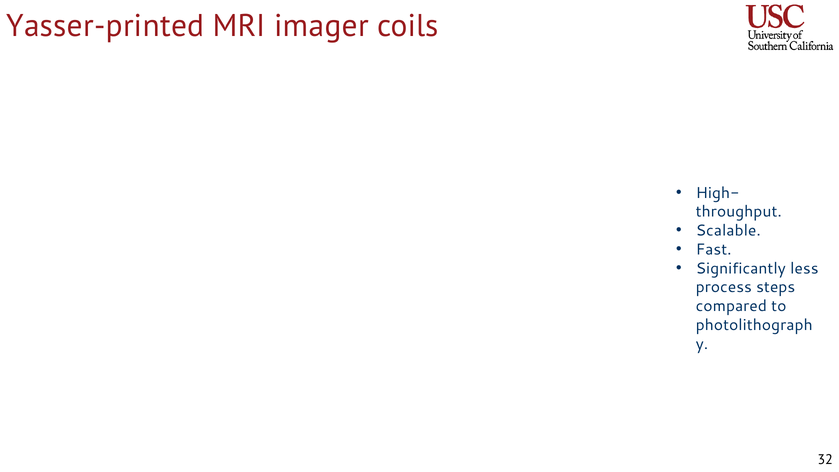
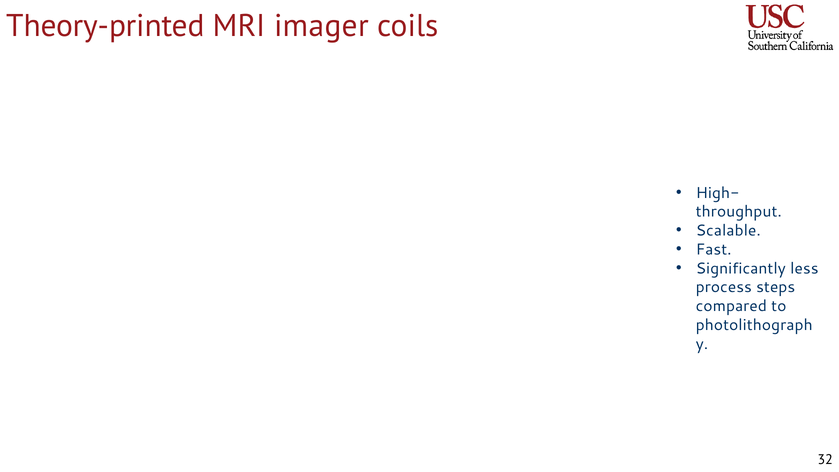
Yasser-printed: Yasser-printed -> Theory-printed
